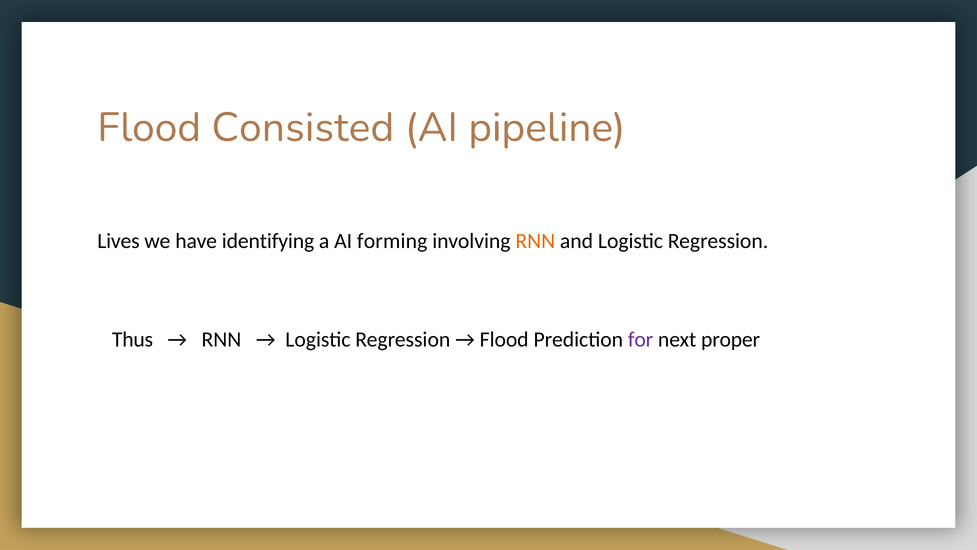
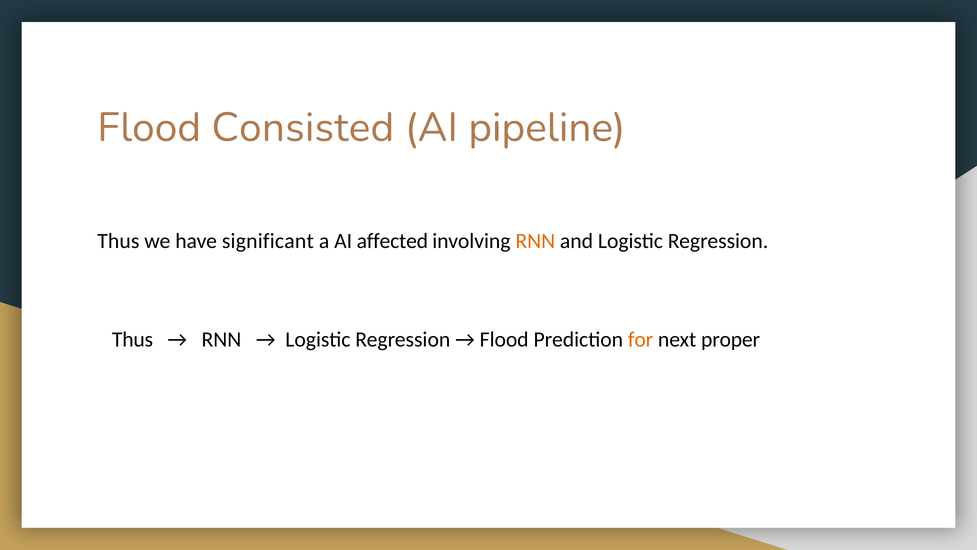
Lives at (118, 241): Lives -> Thus
identifying: identifying -> significant
forming: forming -> affected
for colour: purple -> orange
